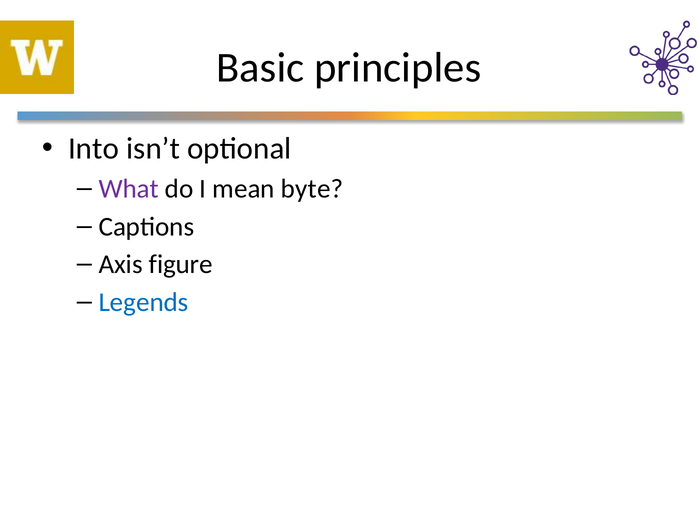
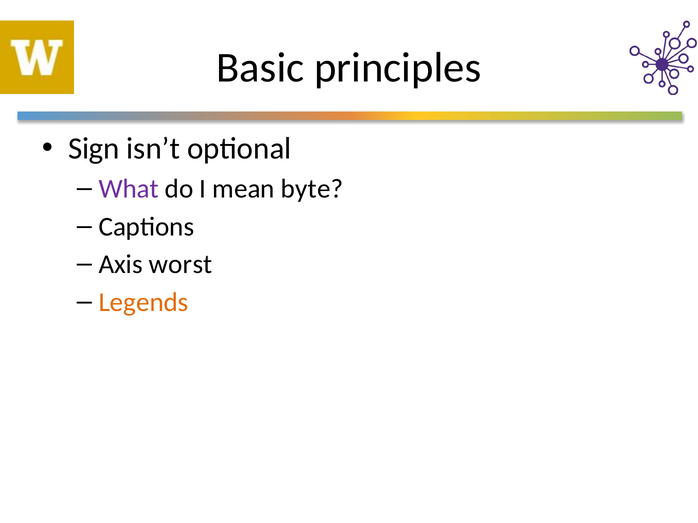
Into: Into -> Sign
figure: figure -> worst
Legends colour: blue -> orange
